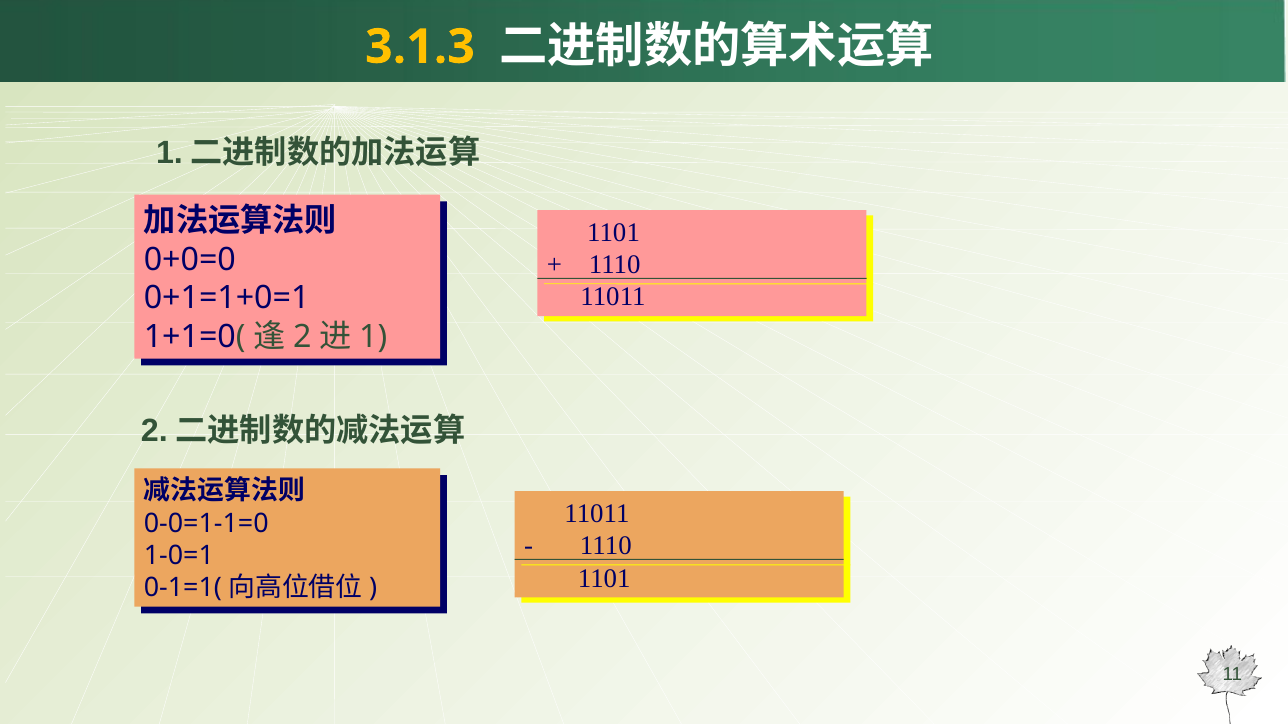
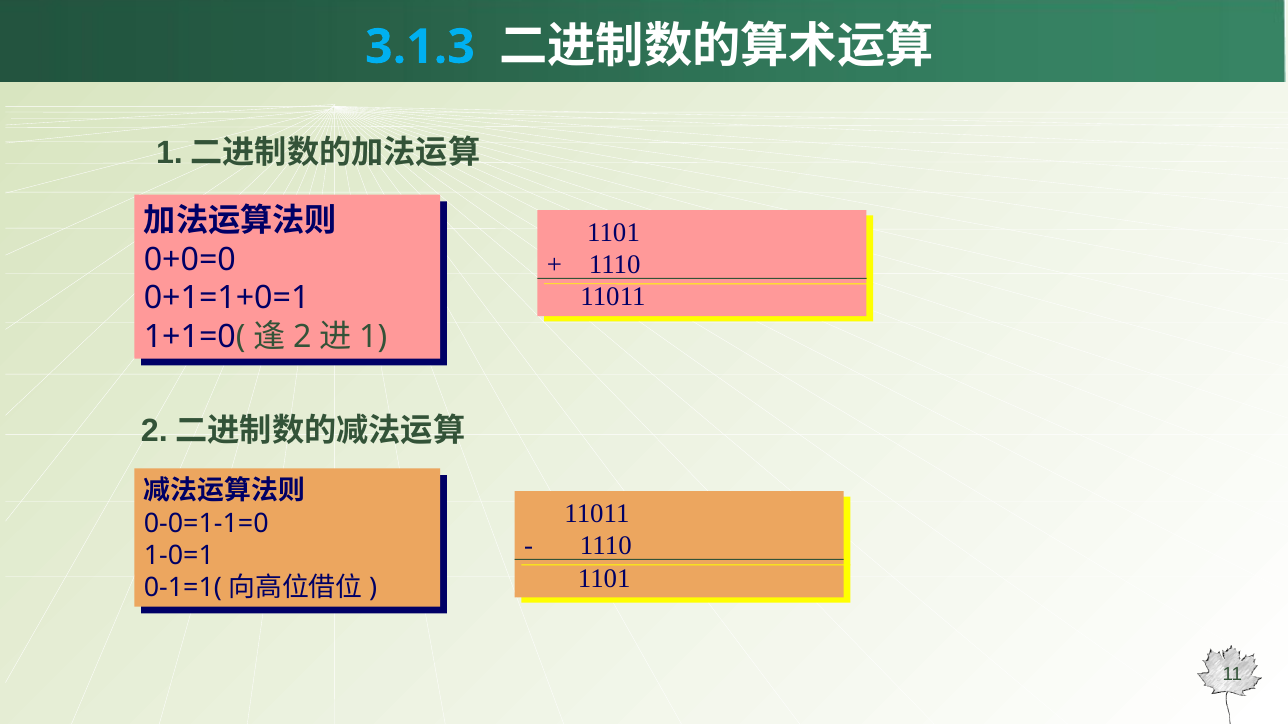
3.1.3 colour: yellow -> light blue
